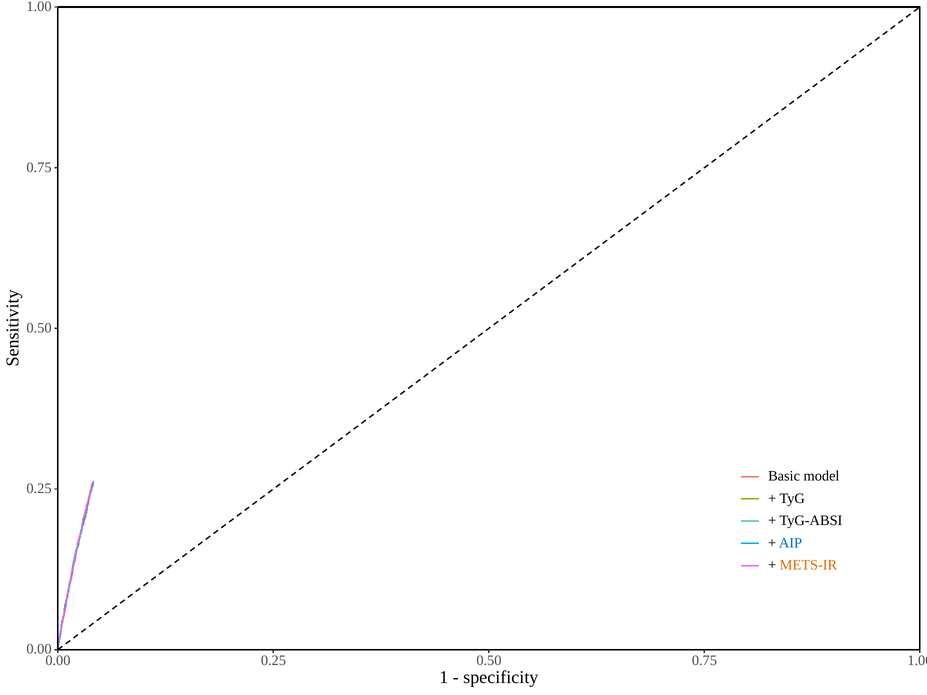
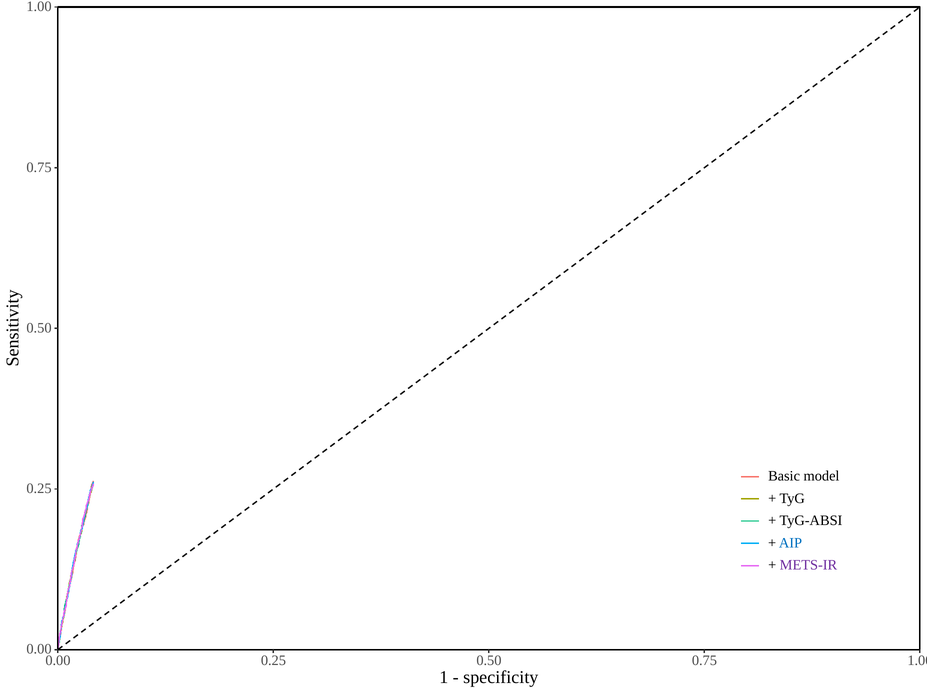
METS-IR colour: orange -> purple
